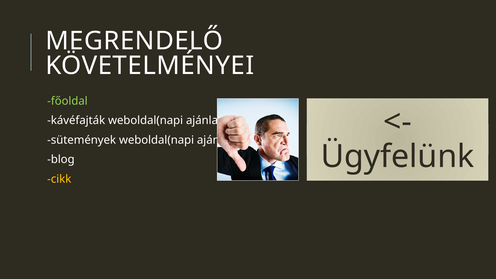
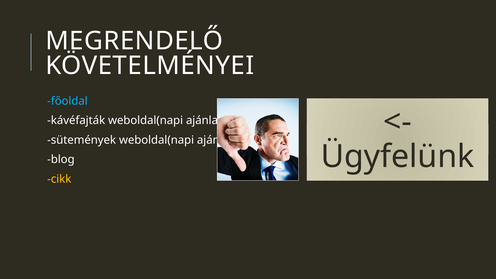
főoldal colour: light green -> light blue
